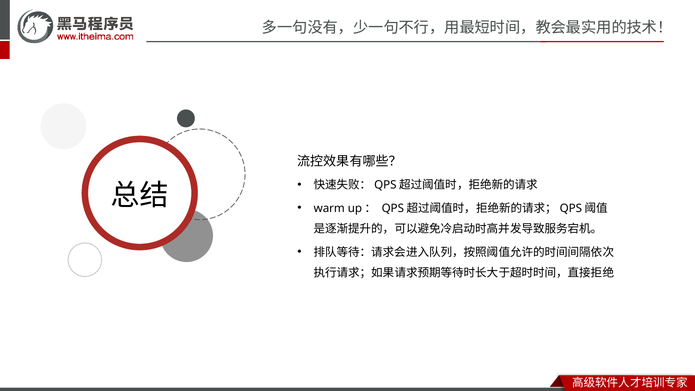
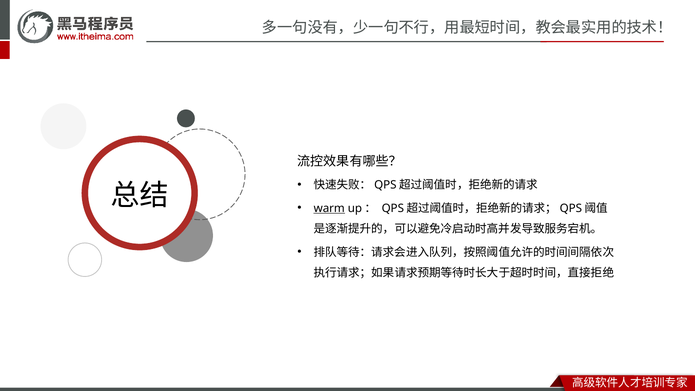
warm underline: none -> present
